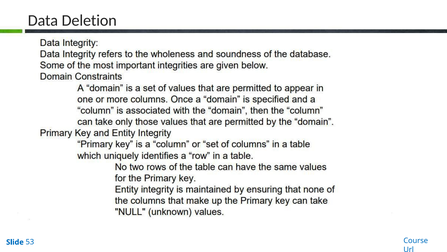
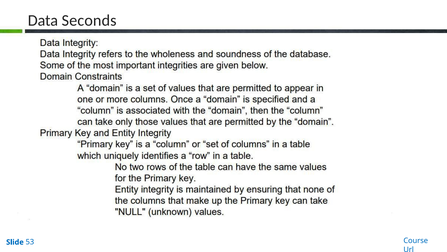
Deletion: Deletion -> Seconds
